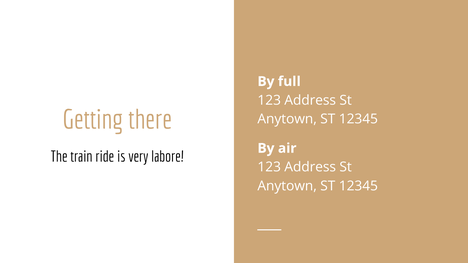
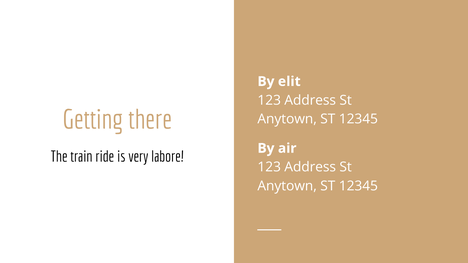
full: full -> elit
